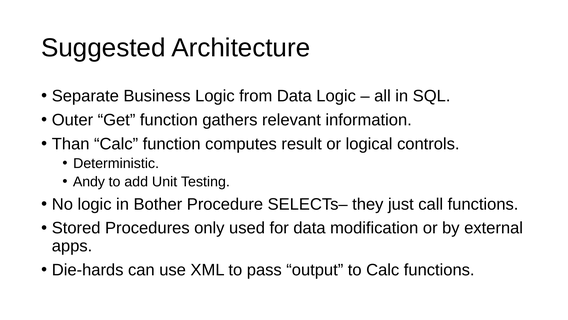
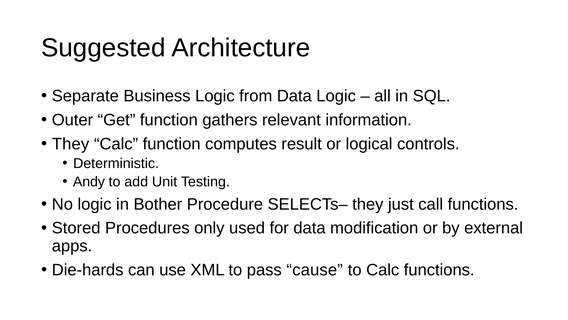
Than at (71, 144): Than -> They
output: output -> cause
